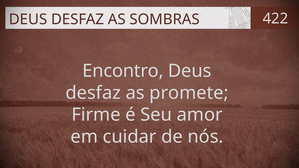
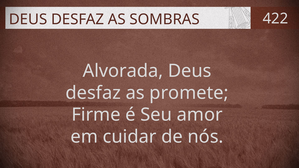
Encontro: Encontro -> Alvorada
